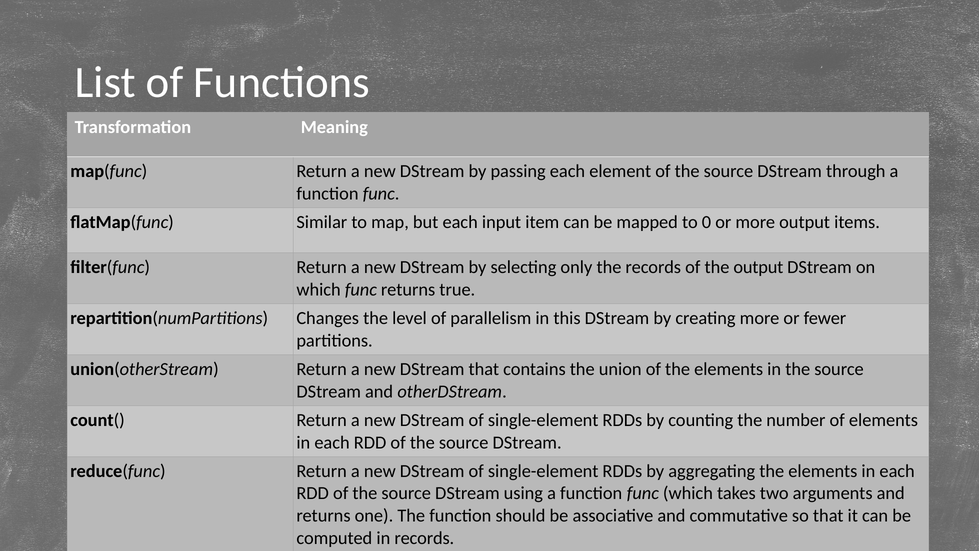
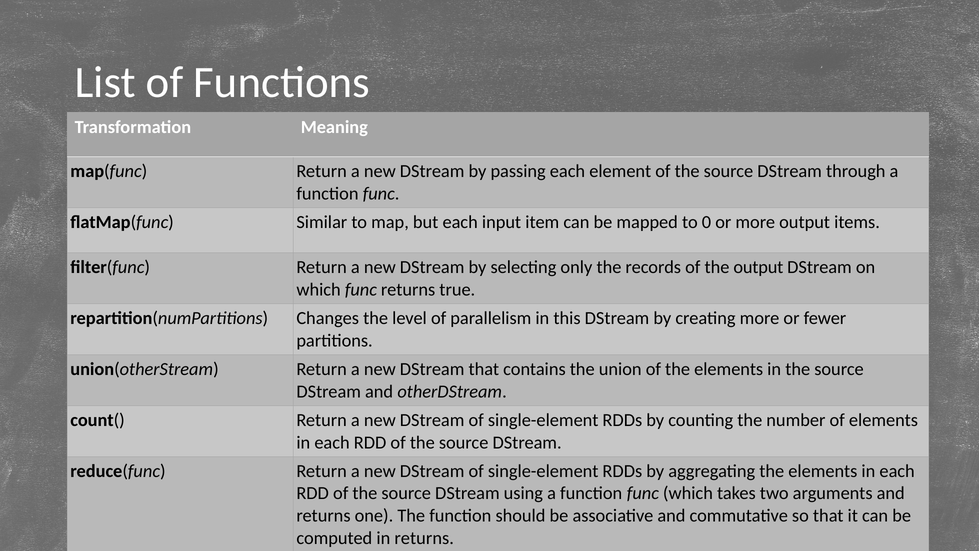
in records: records -> returns
